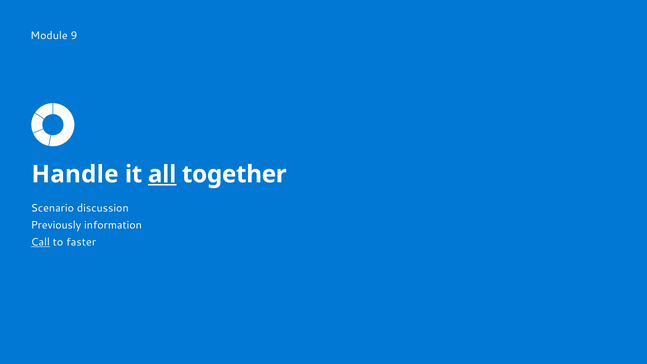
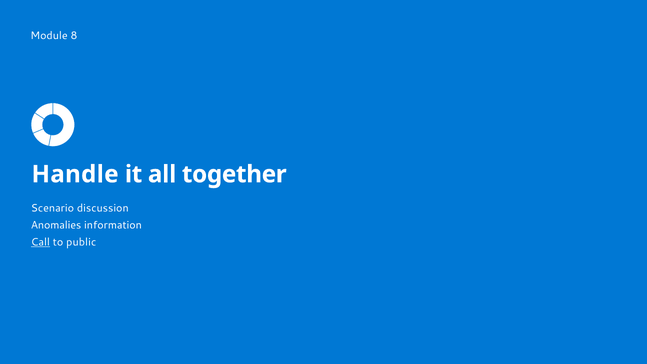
9: 9 -> 8
all underline: present -> none
Previously: Previously -> Anomalies
faster: faster -> public
